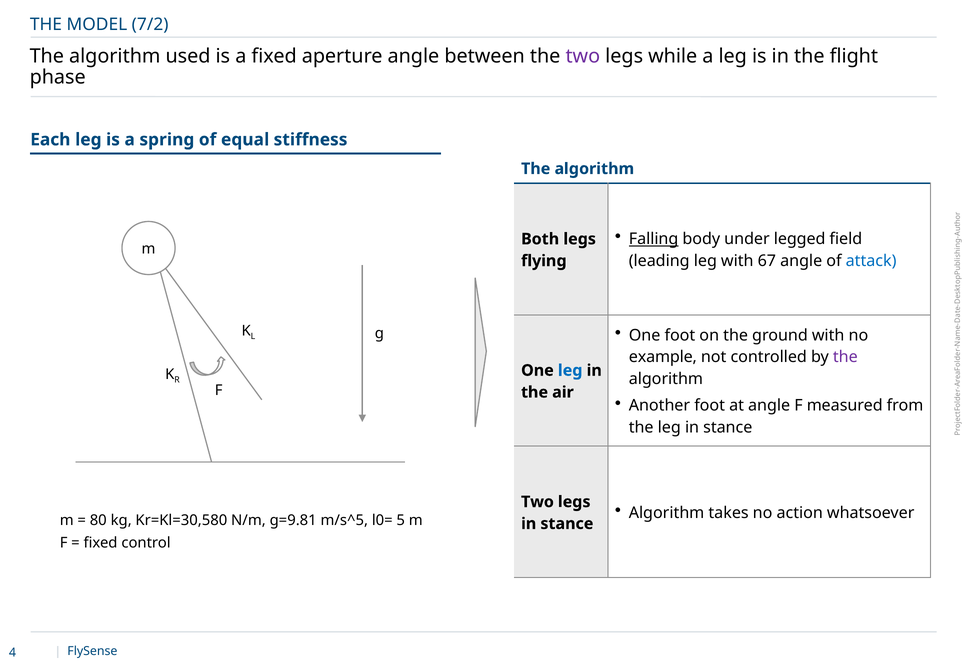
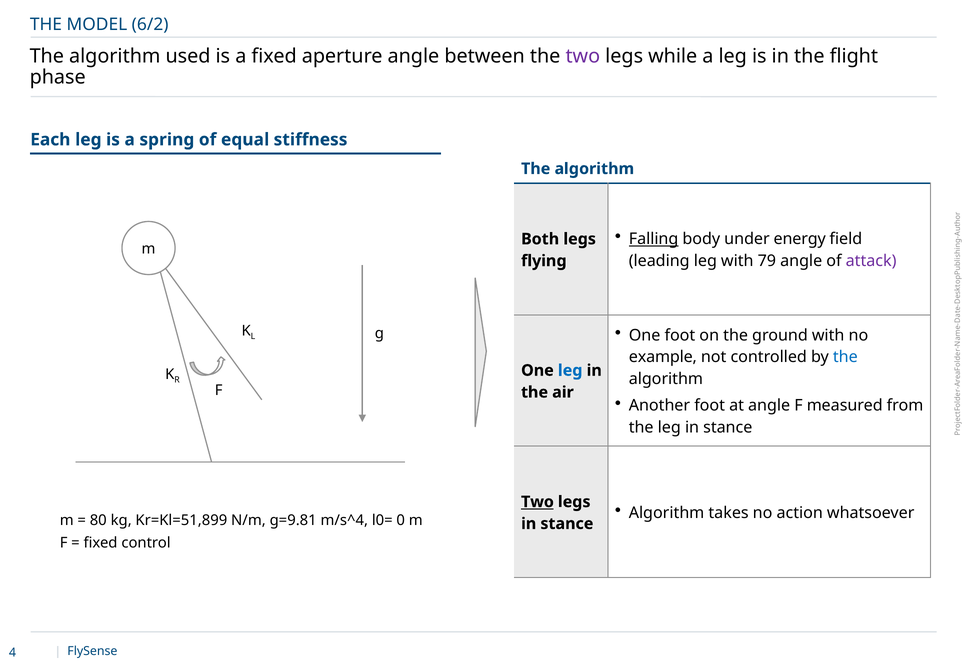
7/2: 7/2 -> 6/2
legged: legged -> energy
67: 67 -> 79
attack colour: blue -> purple
the at (845, 357) colour: purple -> blue
Two at (537, 502) underline: none -> present
Kr=Kl=30,580: Kr=Kl=30,580 -> Kr=Kl=51,899
m/s^5: m/s^5 -> m/s^4
5: 5 -> 0
